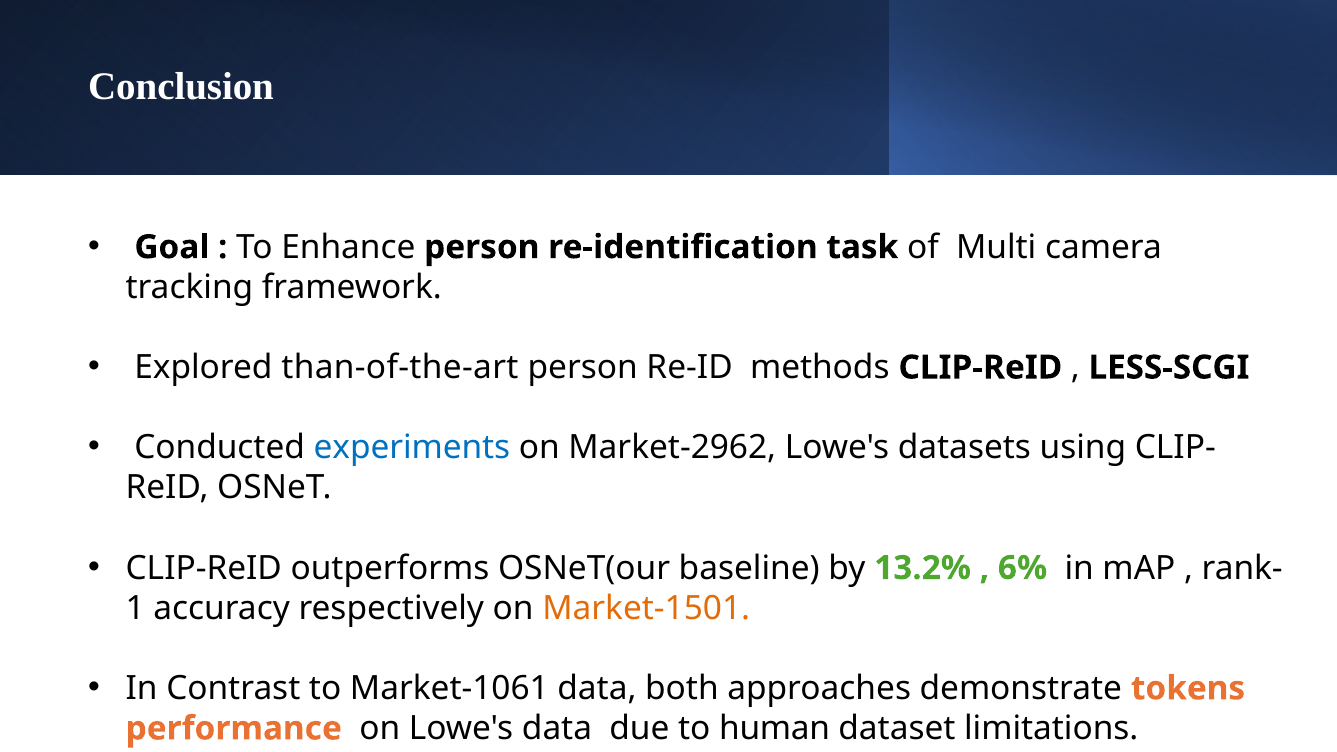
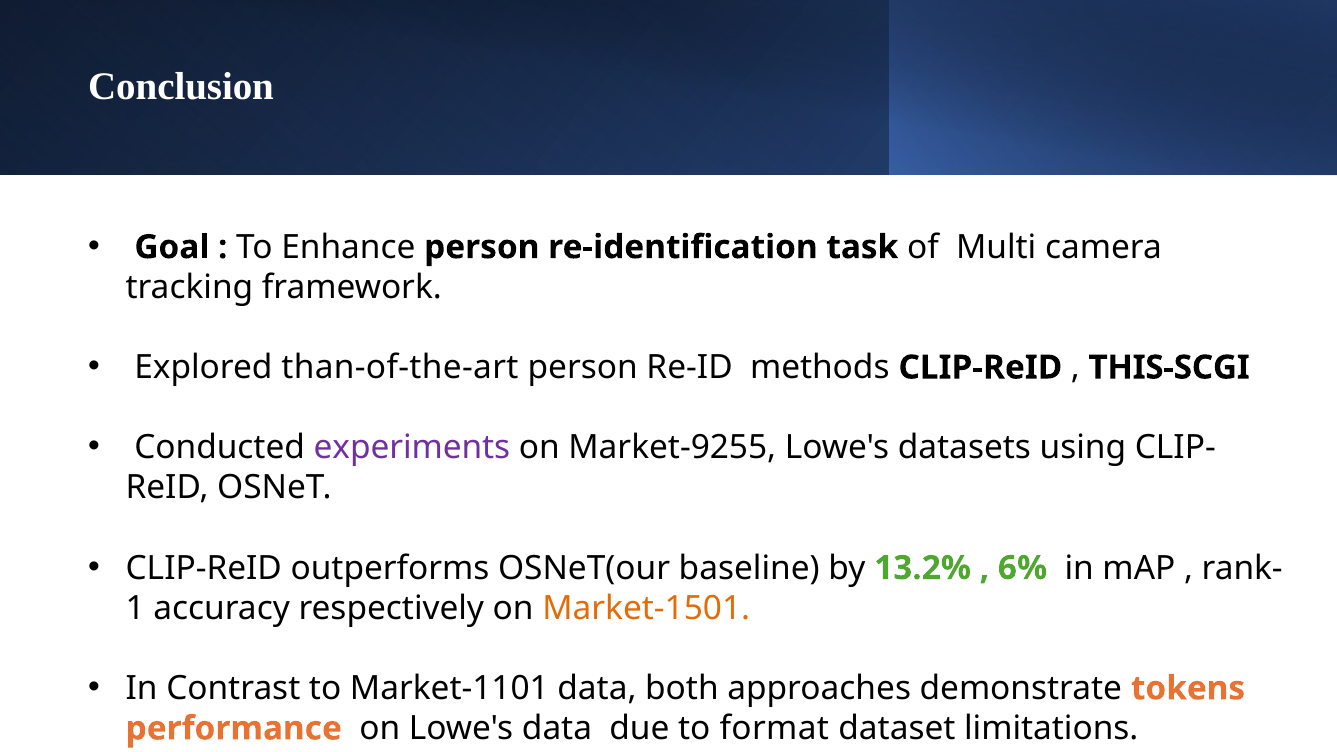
LESS-SCGI: LESS-SCGI -> THIS-SCGI
experiments colour: blue -> purple
Market-2962: Market-2962 -> Market-9255
Market-1061: Market-1061 -> Market-1101
human: human -> format
